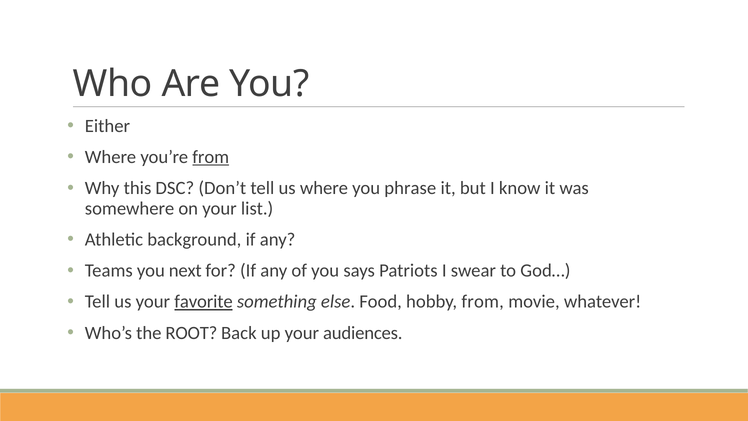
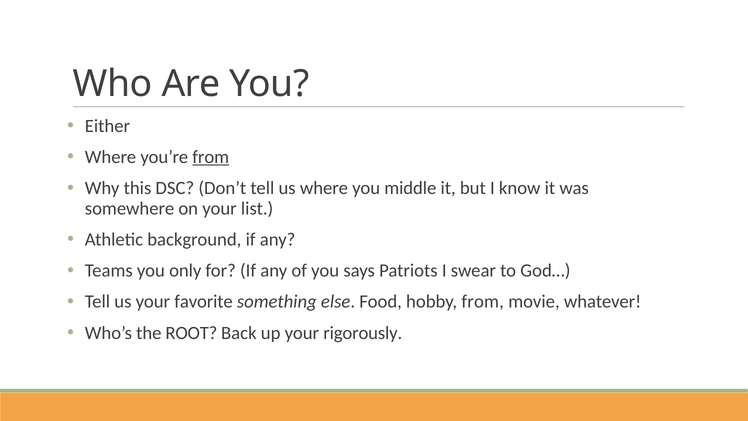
phrase: phrase -> middle
next: next -> only
favorite underline: present -> none
audiences: audiences -> rigorously
